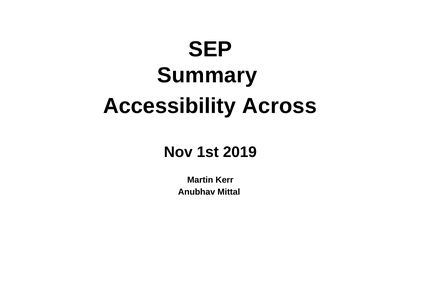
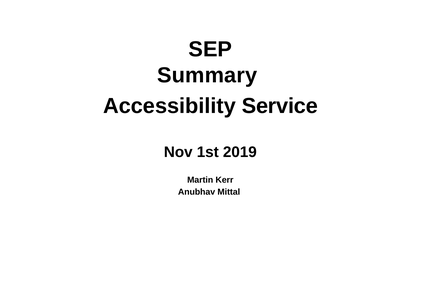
Across: Across -> Service
